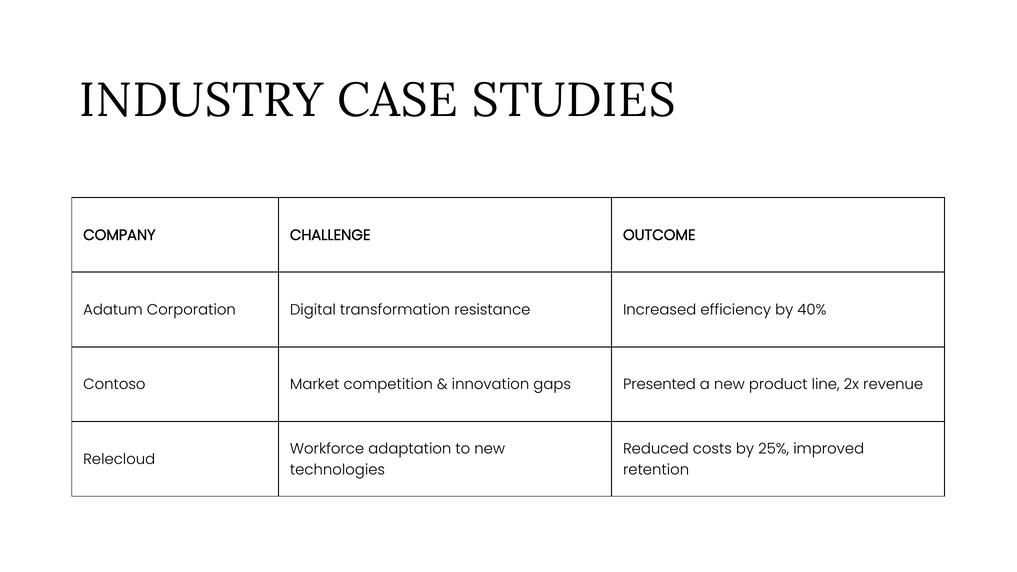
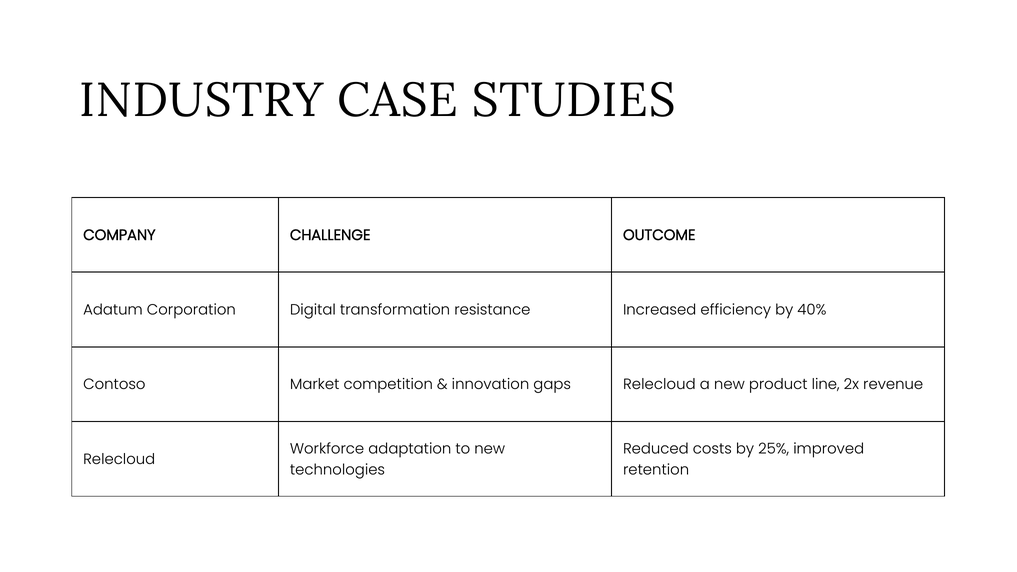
gaps Presented: Presented -> Relecloud
